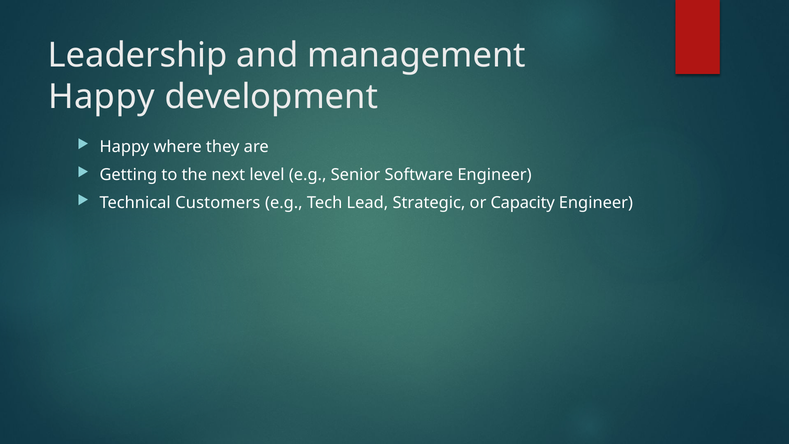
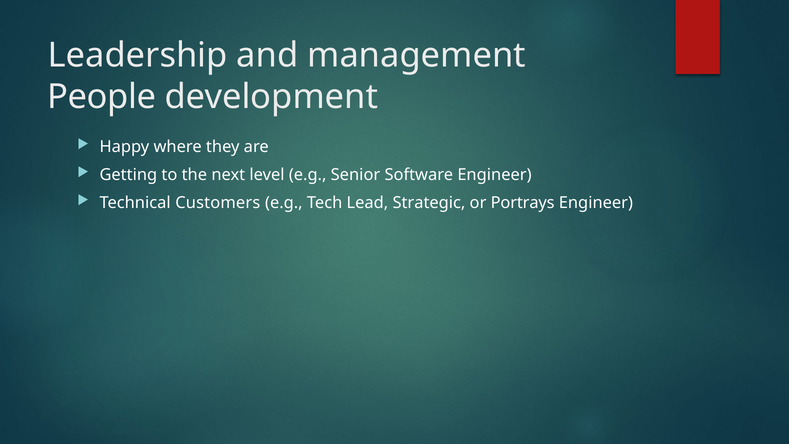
Happy at (102, 97): Happy -> People
Capacity: Capacity -> Portrays
